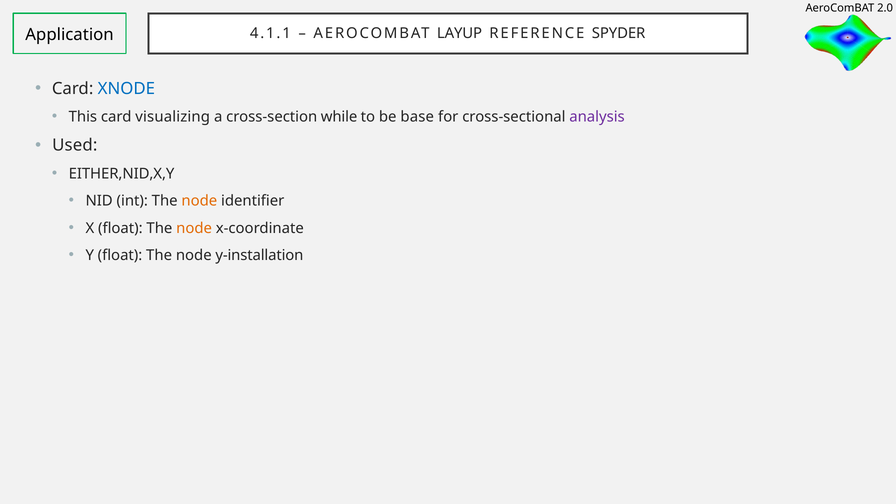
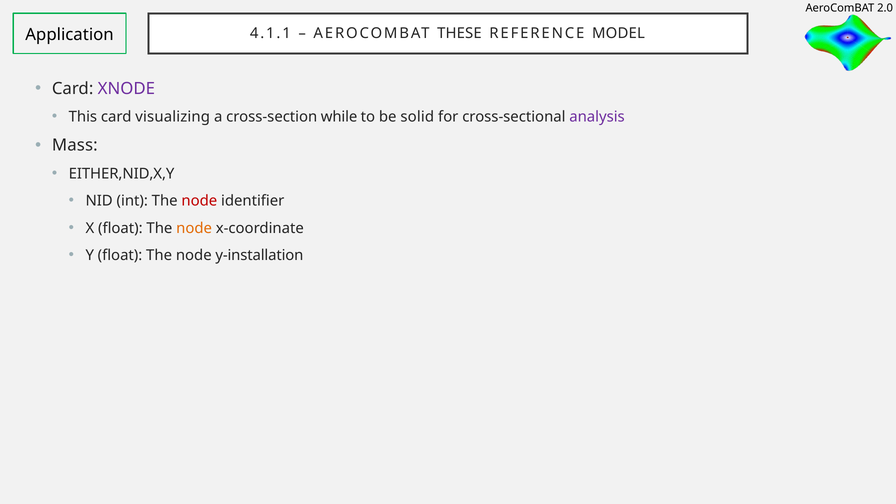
LAYUP: LAYUP -> THESE
SPYDER: SPYDER -> MODEL
XNODE colour: blue -> purple
base: base -> solid
Used: Used -> Mass
node at (199, 201) colour: orange -> red
